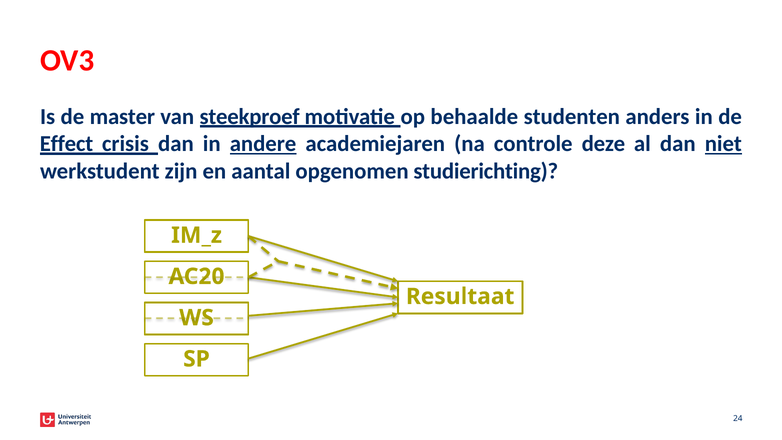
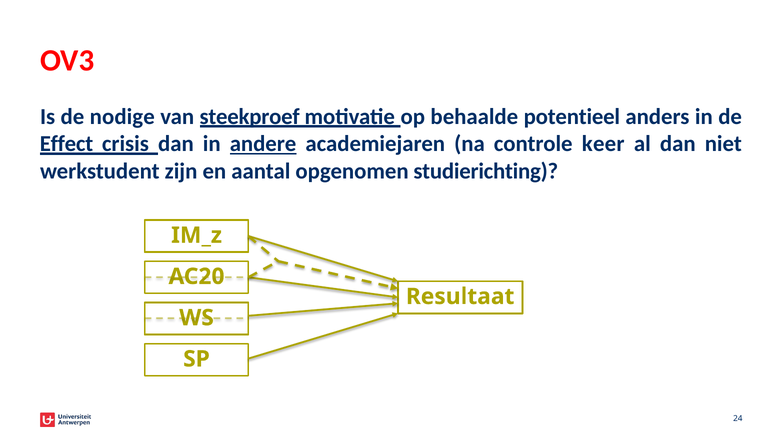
master: master -> nodige
studenten: studenten -> potentieel
deze: deze -> keer
niet underline: present -> none
